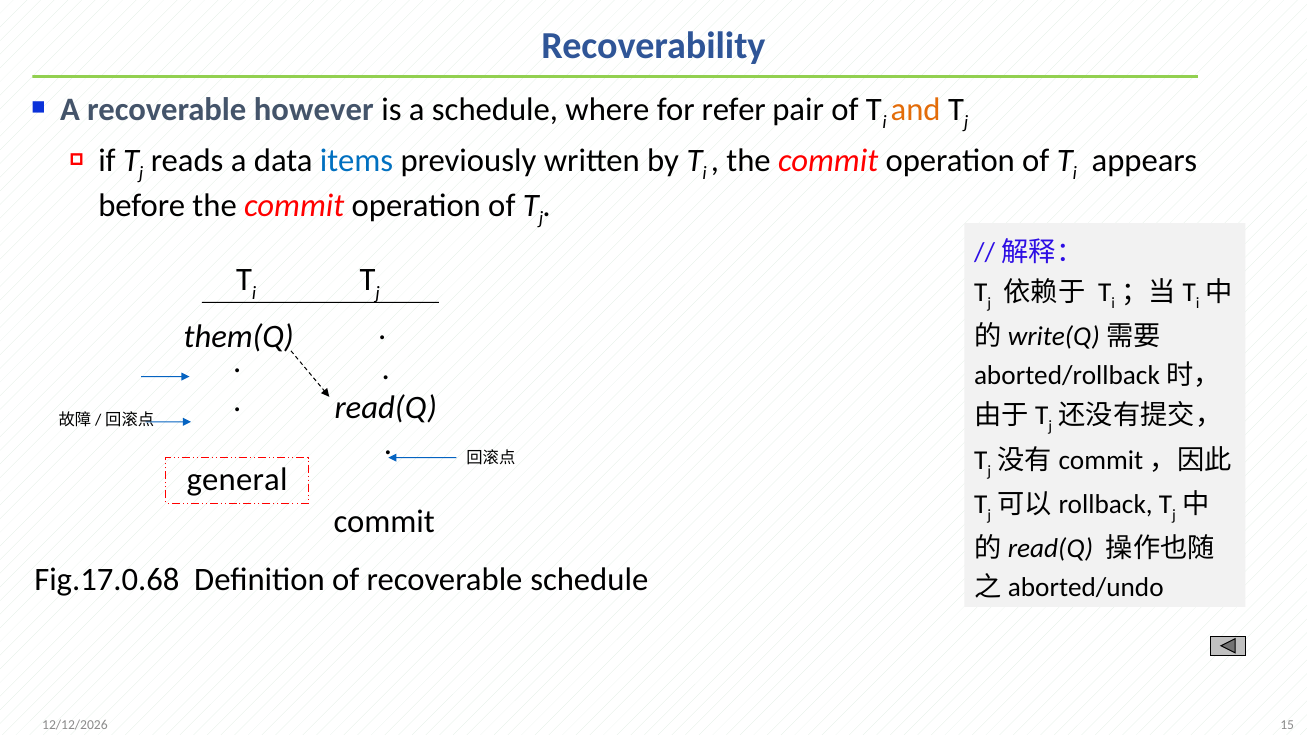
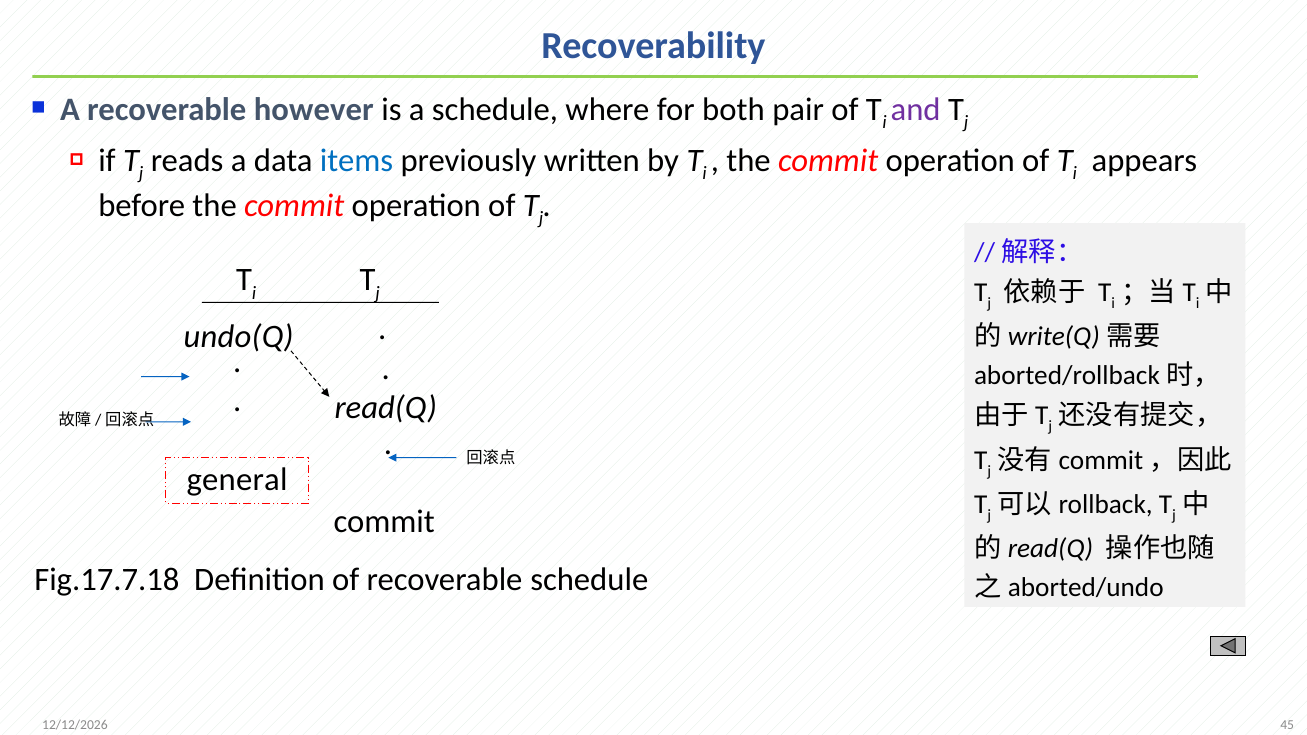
refer: refer -> both
and colour: orange -> purple
them(Q: them(Q -> undo(Q
Fig.17.0.68: Fig.17.0.68 -> Fig.17.7.18
15: 15 -> 45
